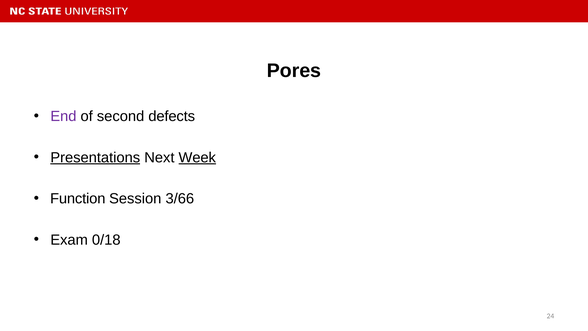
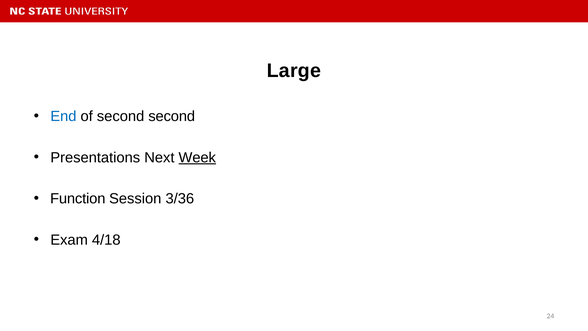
Pores: Pores -> Large
End colour: purple -> blue
second defects: defects -> second
Presentations underline: present -> none
3/66: 3/66 -> 3/36
0/18: 0/18 -> 4/18
